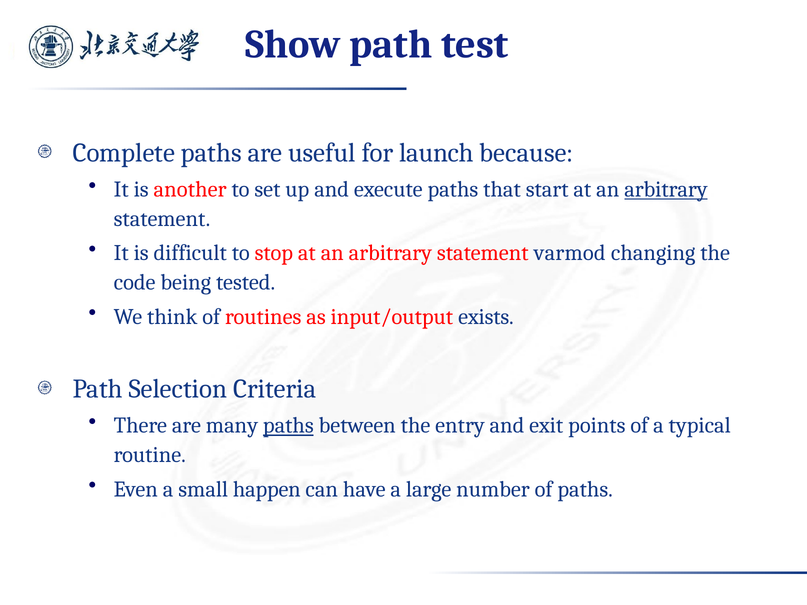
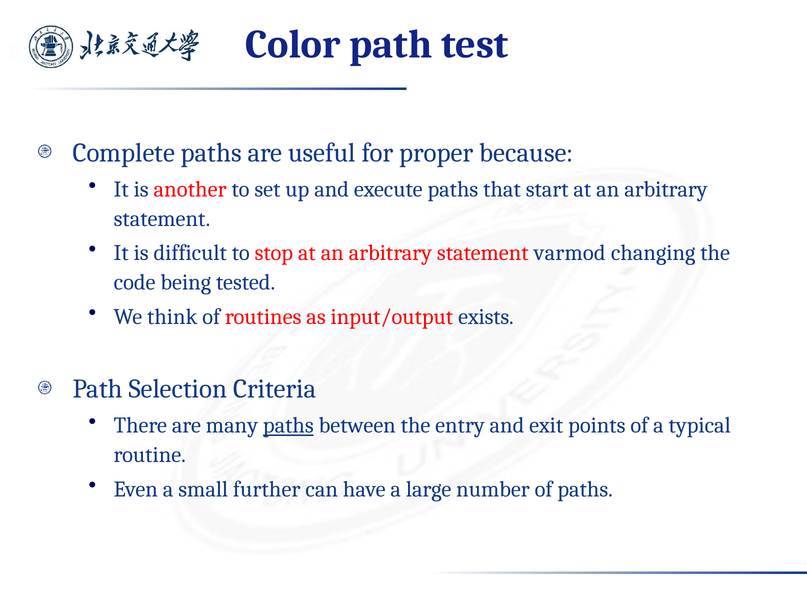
Show: Show -> Color
launch: launch -> proper
arbitrary at (666, 189) underline: present -> none
happen: happen -> further
